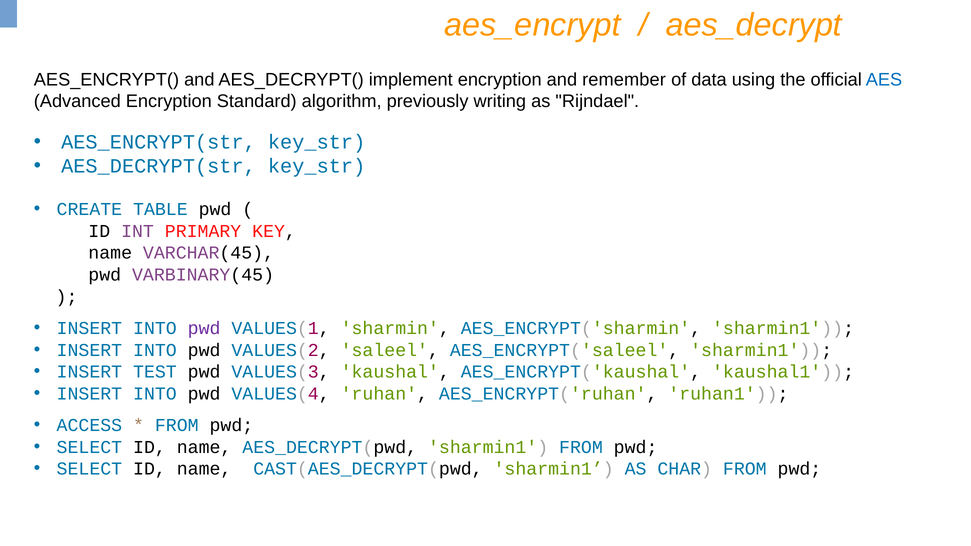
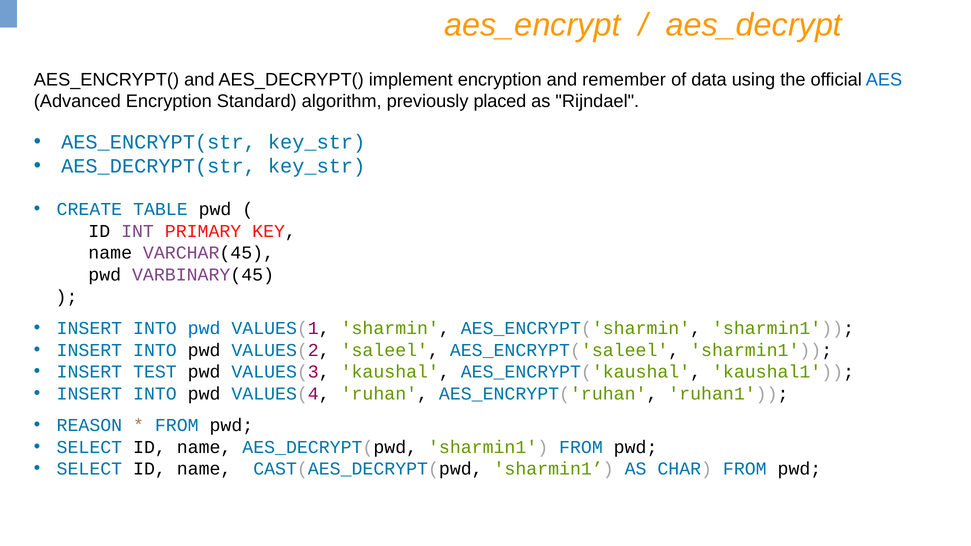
writing: writing -> placed
pwd at (204, 328) colour: purple -> blue
ACCESS: ACCESS -> REASON
